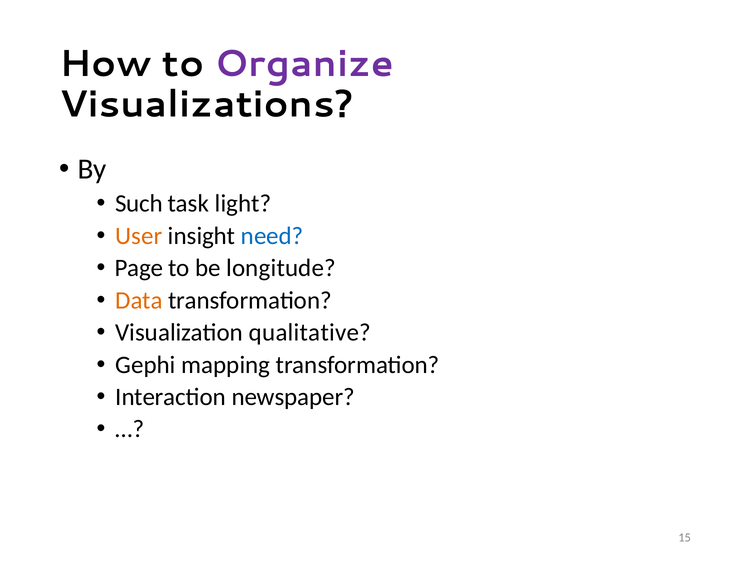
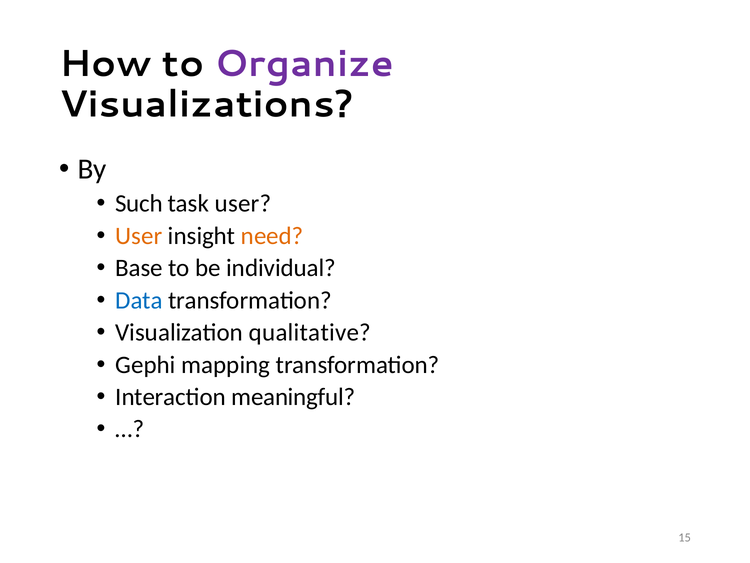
task light: light -> user
need colour: blue -> orange
Page: Page -> Base
longitude: longitude -> individual
Data colour: orange -> blue
newspaper: newspaper -> meaningful
